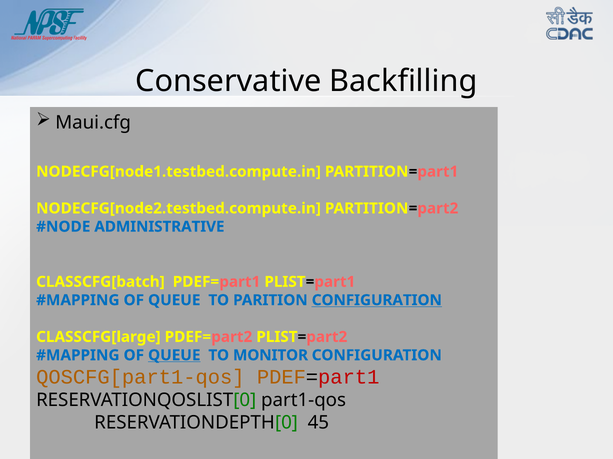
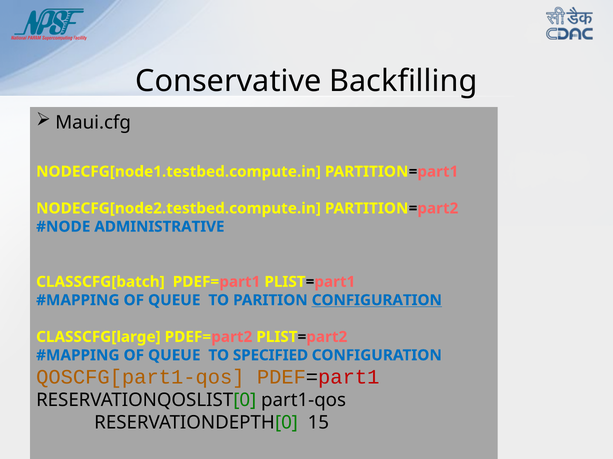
QUEUE at (174, 356) underline: present -> none
MONITOR: MONITOR -> SPECIFIED
45: 45 -> 15
